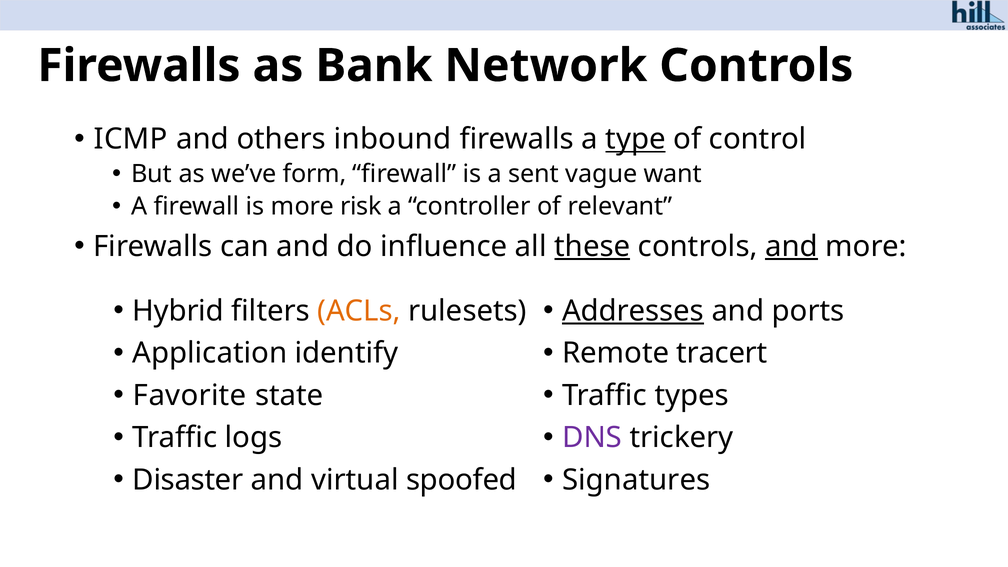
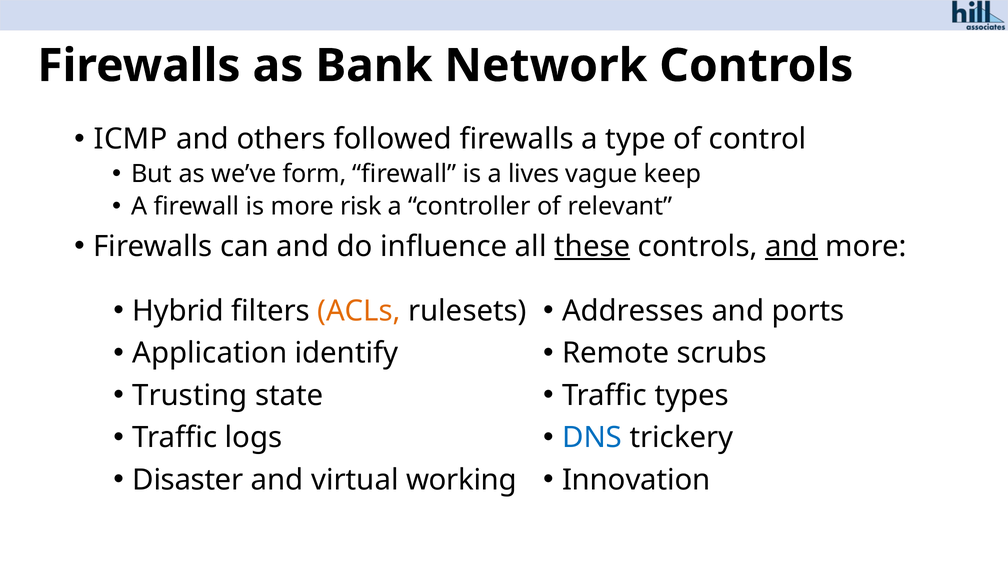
inbound: inbound -> followed
type underline: present -> none
sent: sent -> lives
want: want -> keep
Addresses underline: present -> none
tracert: tracert -> scrubs
Favorite: Favorite -> Trusting
DNS colour: purple -> blue
spoofed: spoofed -> working
Signatures: Signatures -> Innovation
